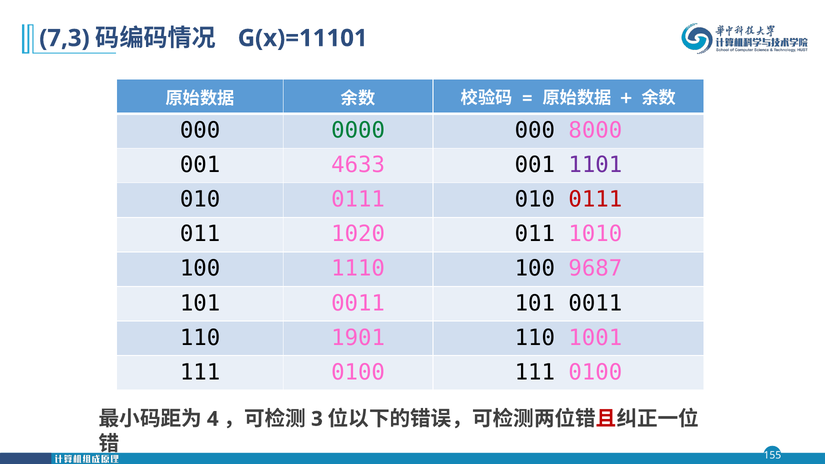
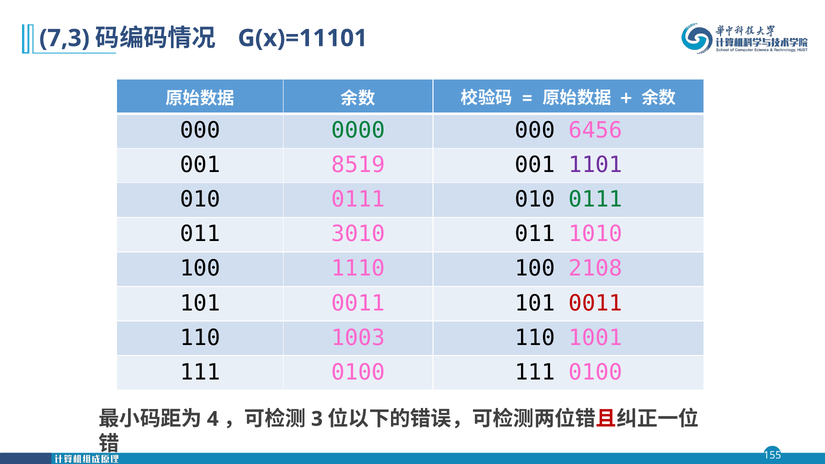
8000: 8000 -> 6456
4633: 4633 -> 8519
0111 at (595, 200) colour: red -> green
1020: 1020 -> 3010
9687: 9687 -> 2108
0011 at (595, 303) colour: black -> red
1901: 1901 -> 1003
